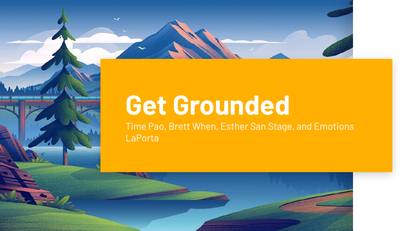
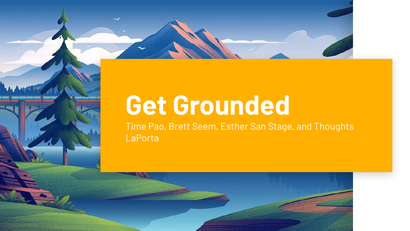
When: When -> Seem
Emotions: Emotions -> Thoughts
